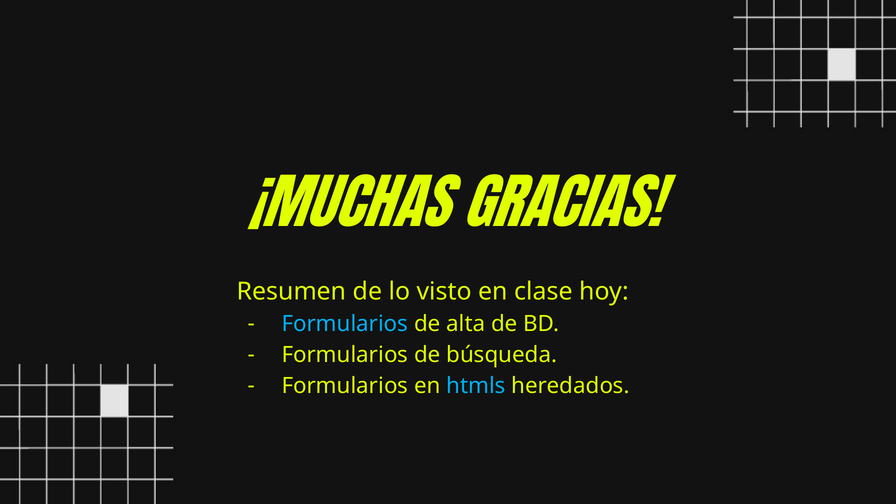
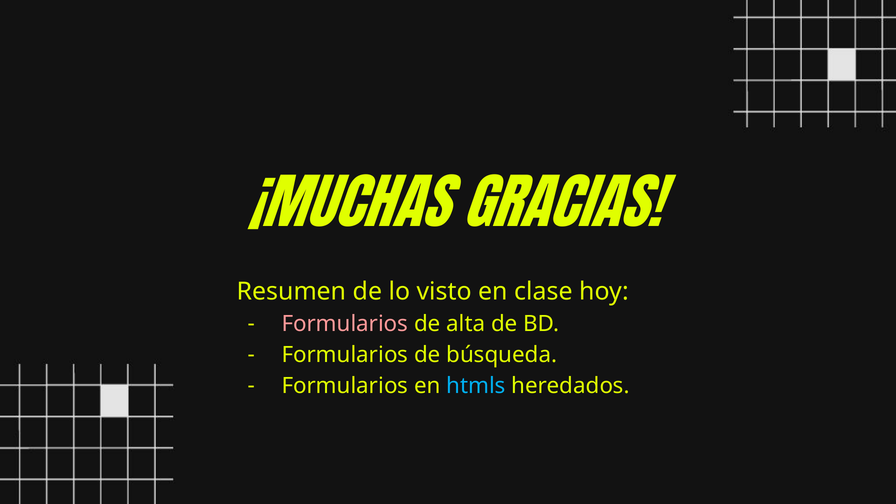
Formularios at (345, 324) colour: light blue -> pink
